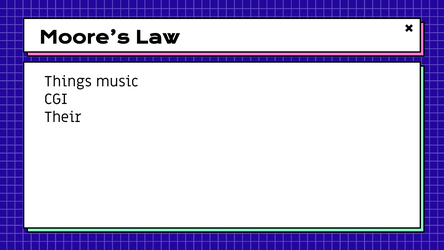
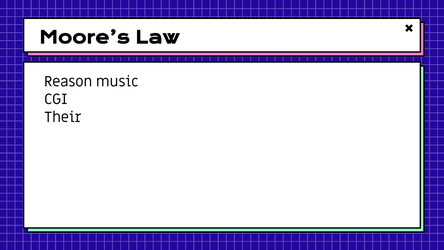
Things: Things -> Reason
